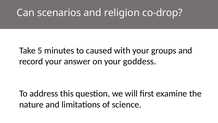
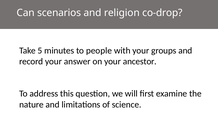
caused: caused -> people
goddess: goddess -> ancestor
